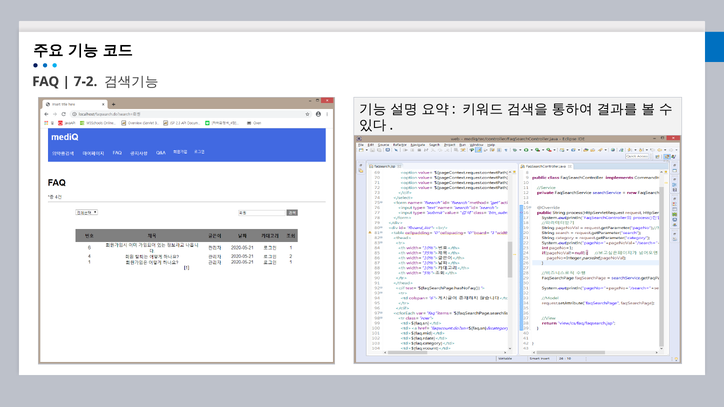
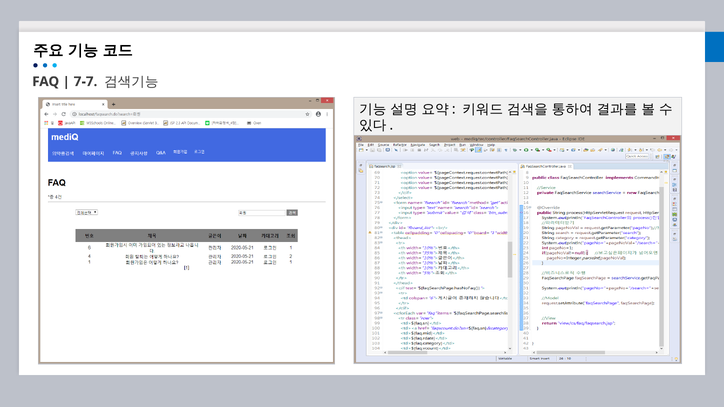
7-2: 7-2 -> 7-7
